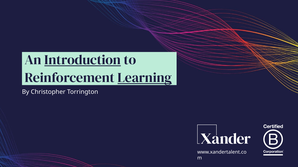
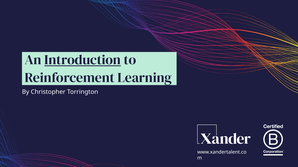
Learning underline: present -> none
